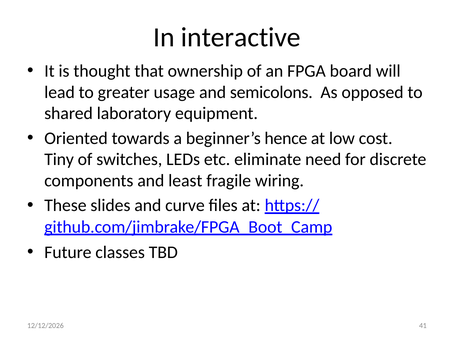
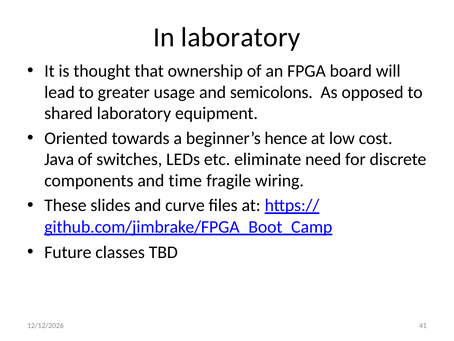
In interactive: interactive -> laboratory
Tiny: Tiny -> Java
least: least -> time
